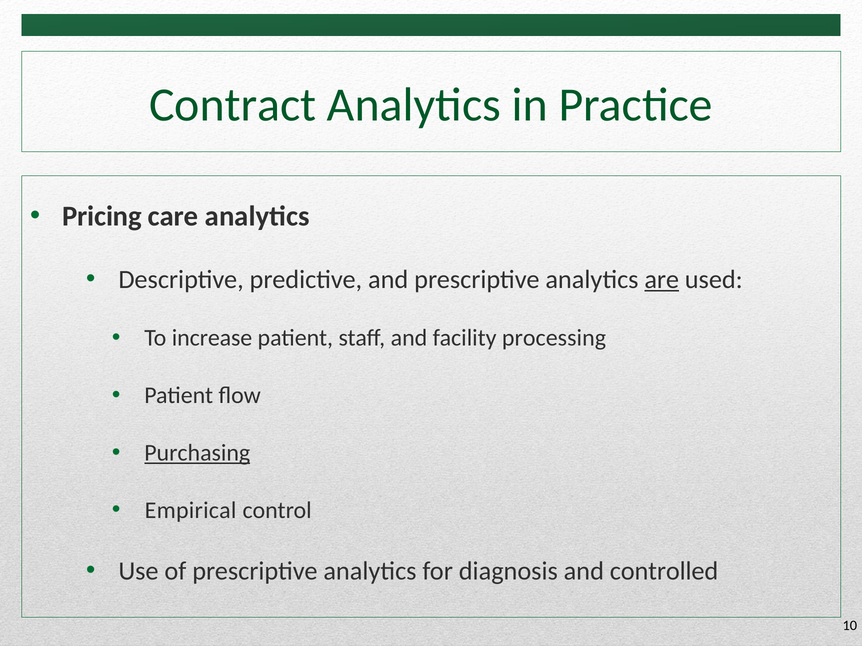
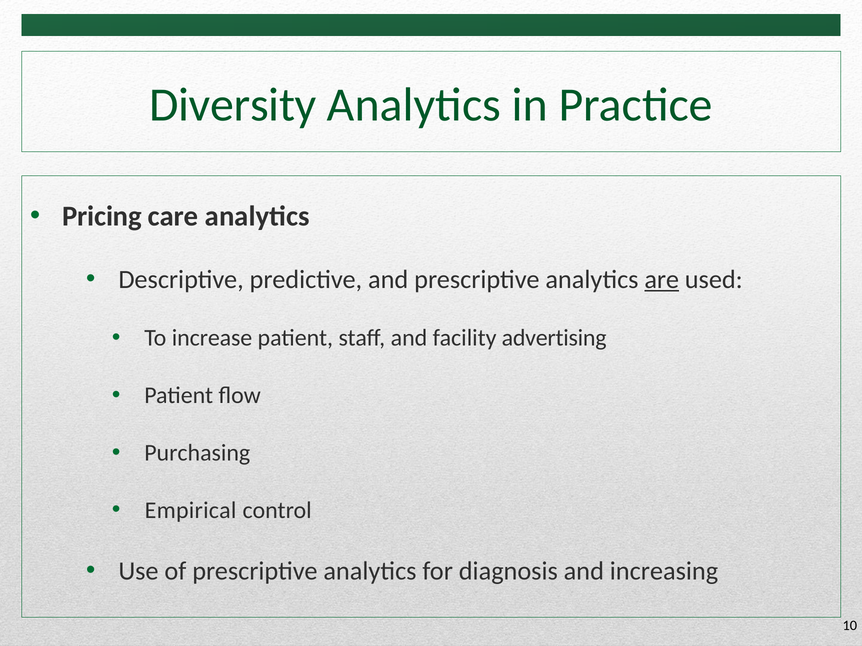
Contract: Contract -> Diversity
processing: processing -> advertising
Purchasing underline: present -> none
controlled: controlled -> increasing
